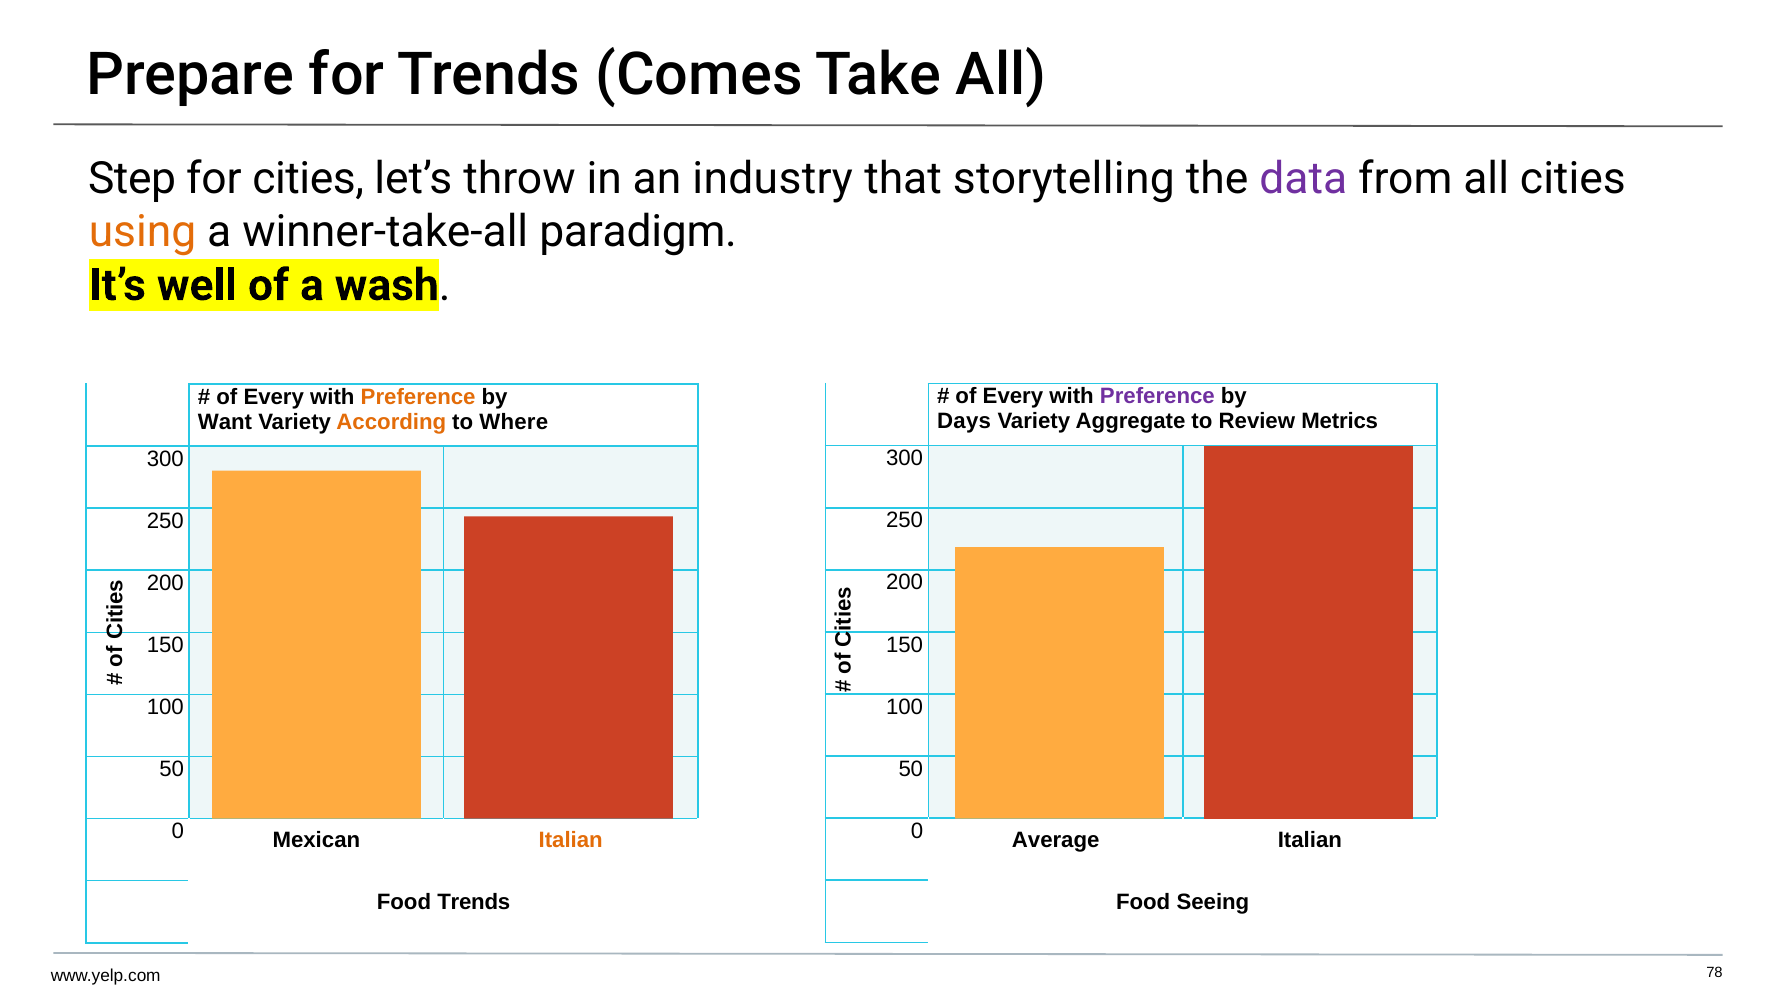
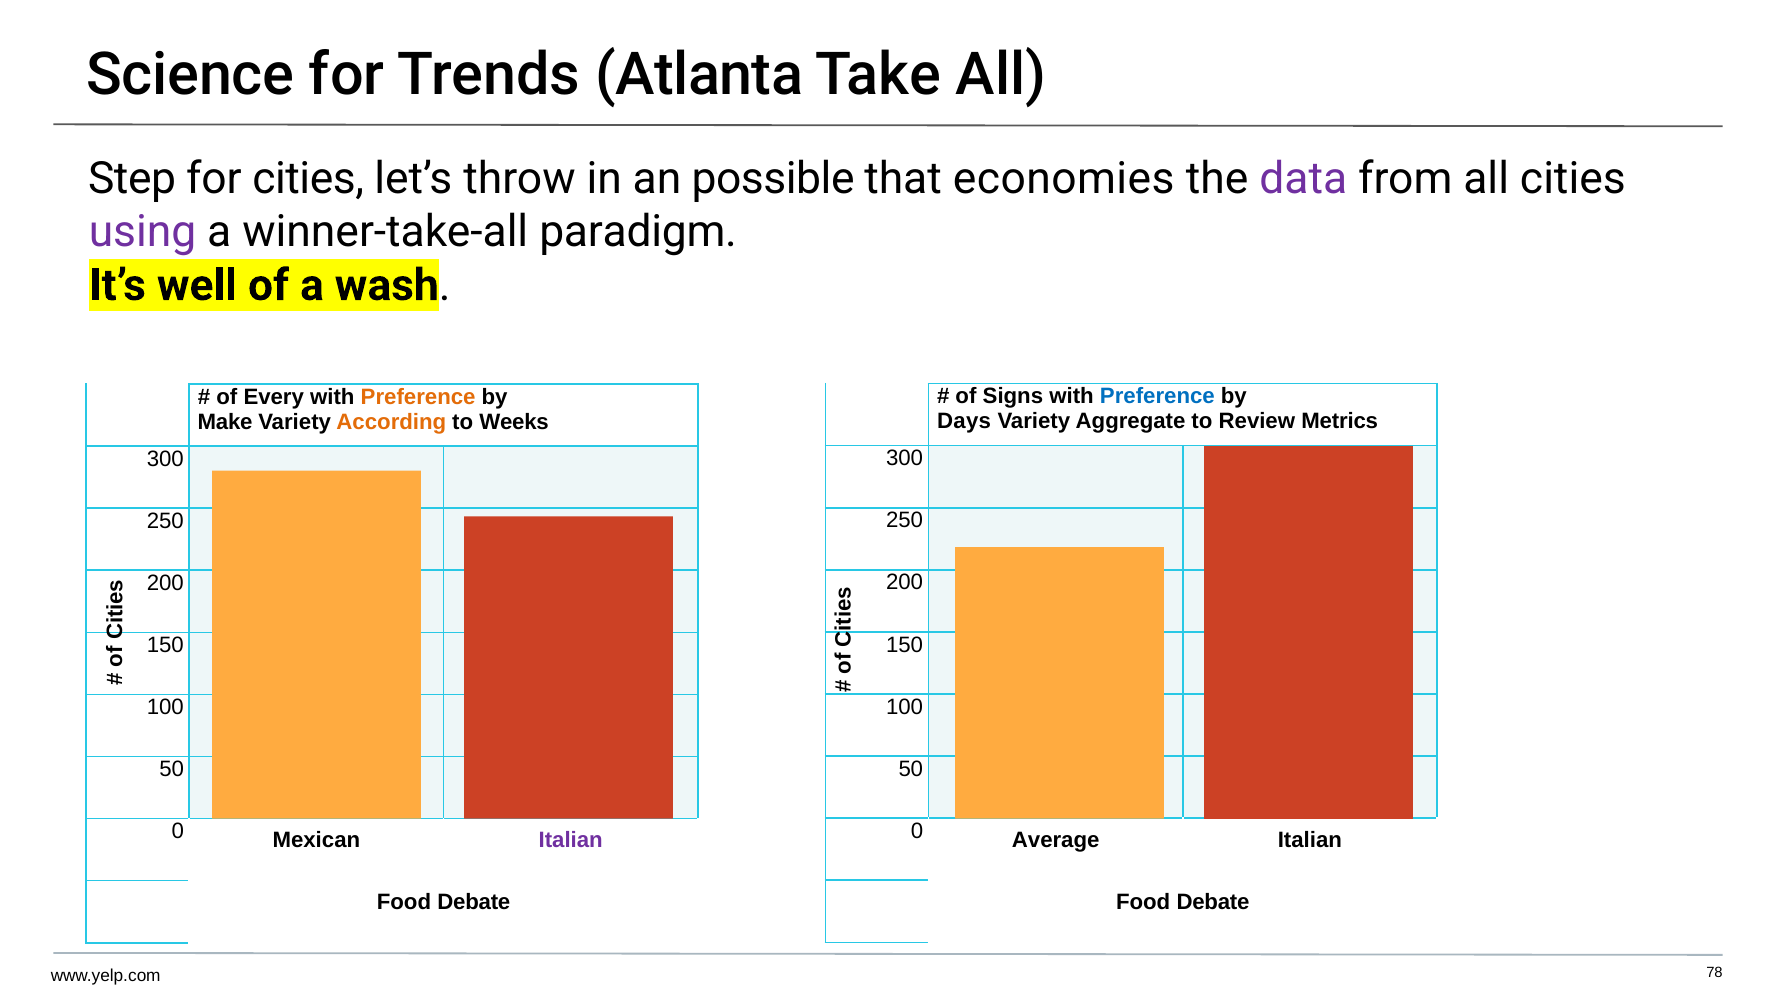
Prepare: Prepare -> Science
Comes: Comes -> Atlanta
industry: industry -> possible
storytelling: storytelling -> economies
using colour: orange -> purple
Every at (1013, 396): Every -> Signs
Preference at (1157, 396) colour: purple -> blue
Want: Want -> Make
Where: Where -> Weeks
Italian at (571, 840) colour: orange -> purple
Seeing at (1213, 902): Seeing -> Debate
Trends at (474, 902): Trends -> Debate
